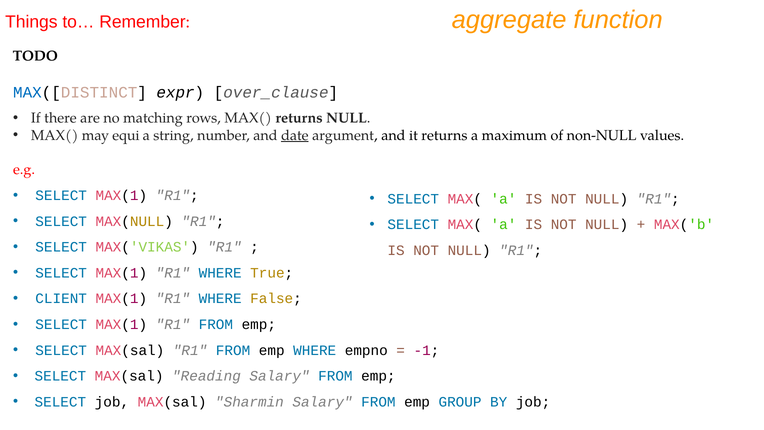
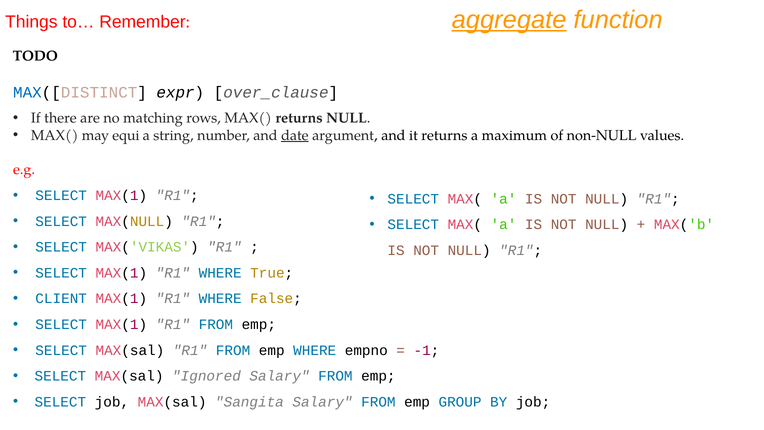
aggregate underline: none -> present
Reading: Reading -> Ignored
Sharmin: Sharmin -> Sangita
